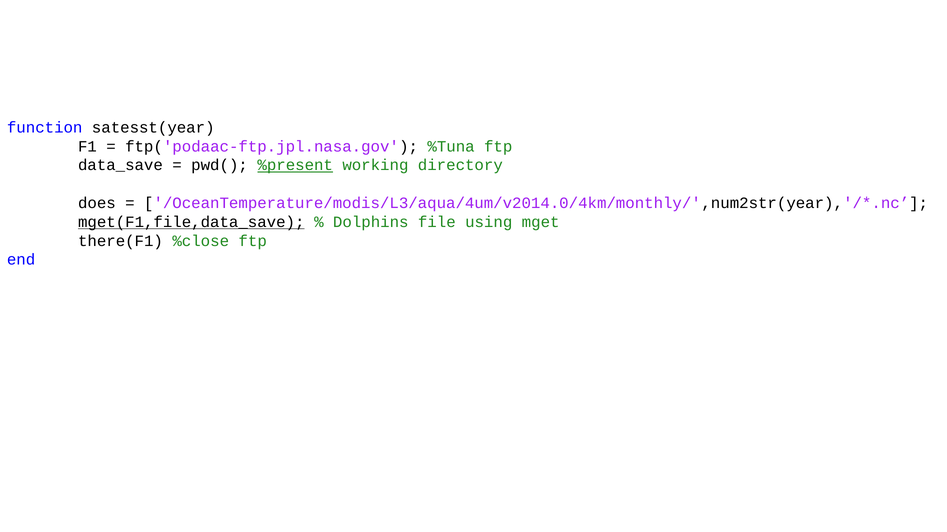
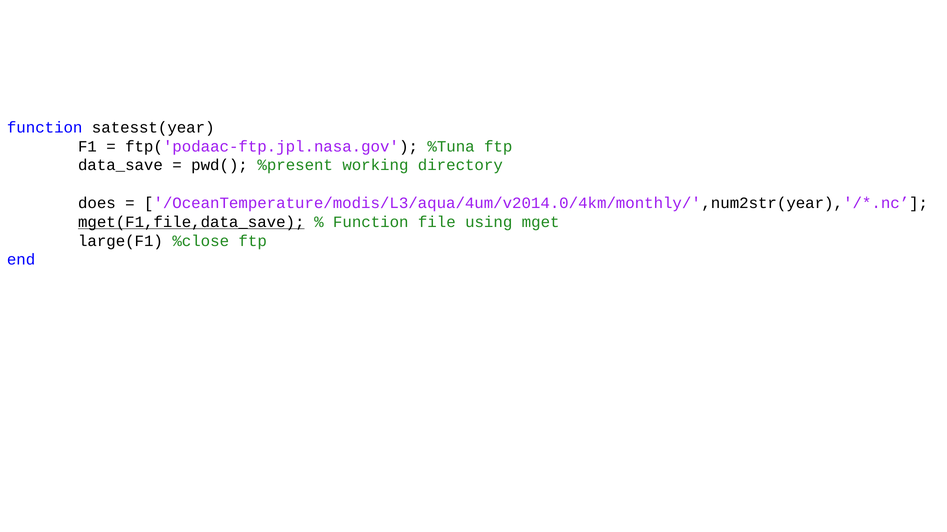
%present underline: present -> none
Dolphins at (371, 222): Dolphins -> Function
there(F1: there(F1 -> large(F1
